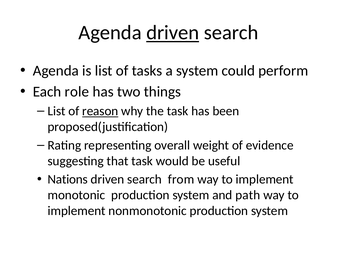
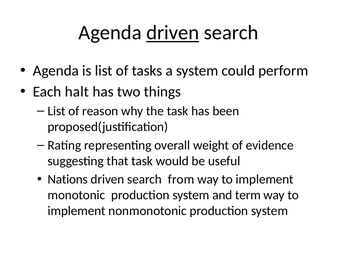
role: role -> halt
reason underline: present -> none
path: path -> term
